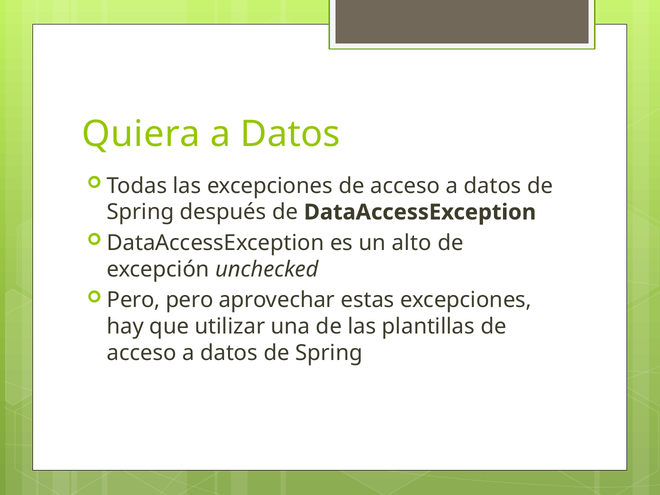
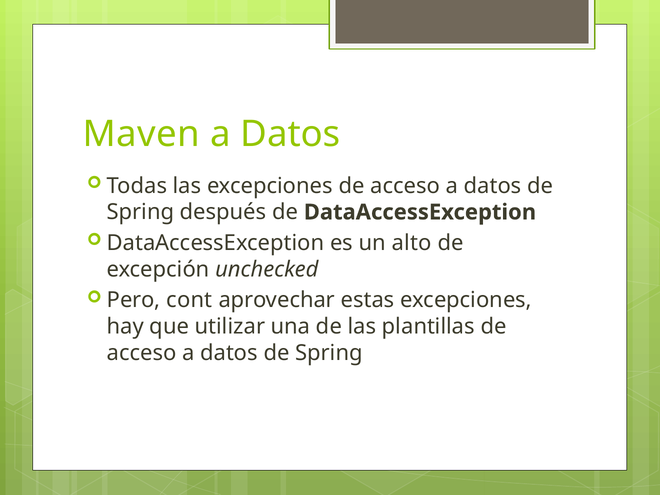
Quiera: Quiera -> Maven
Pero pero: pero -> cont
